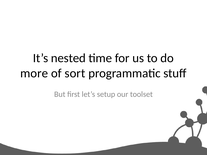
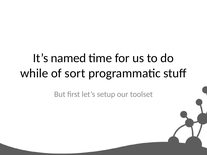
nested: nested -> named
more: more -> while
